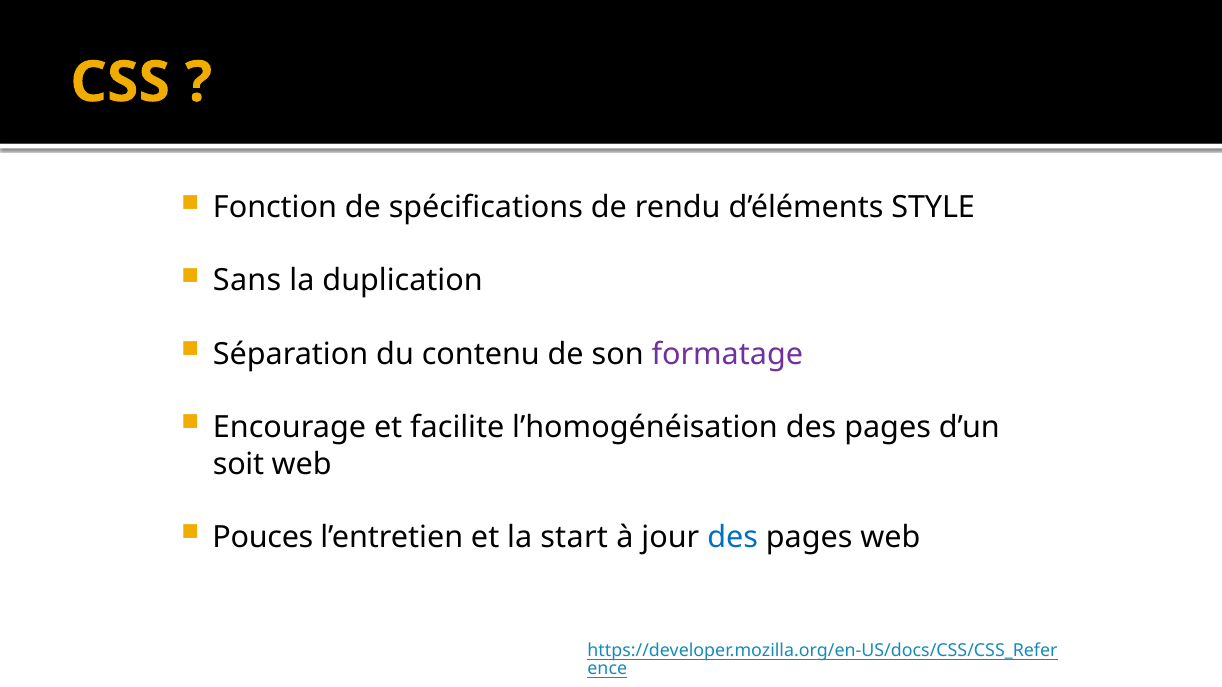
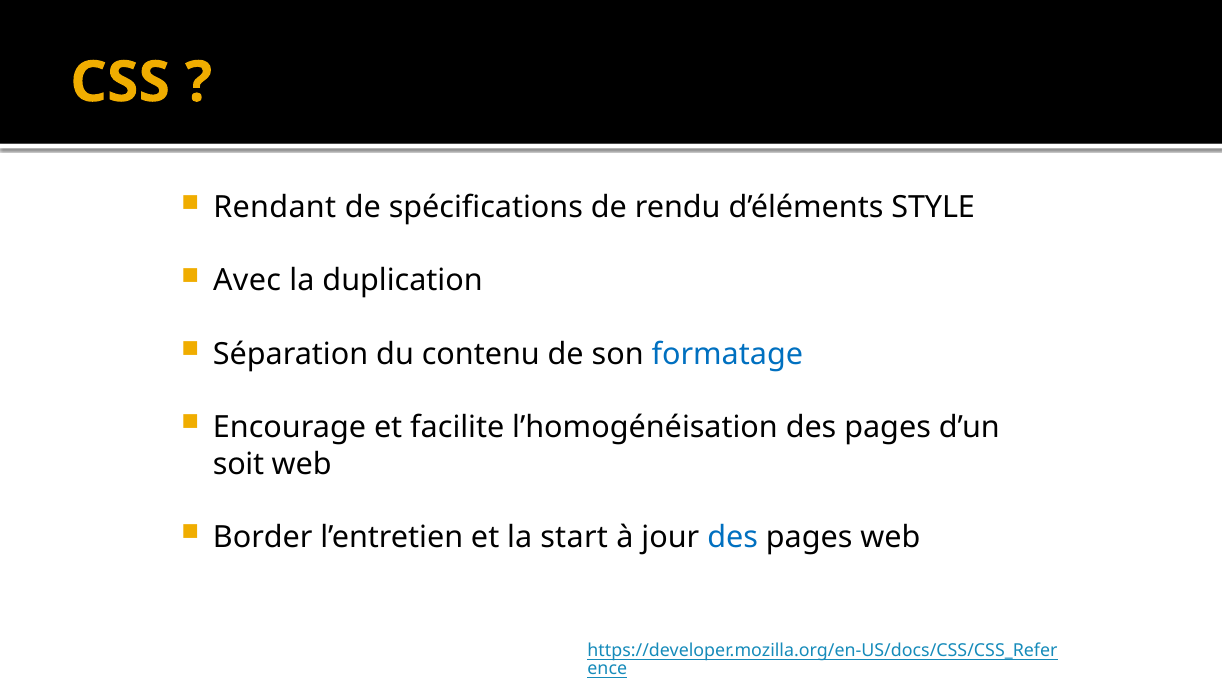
Fonction: Fonction -> Rendant
Sans: Sans -> Avec
formatage colour: purple -> blue
Pouces: Pouces -> Border
